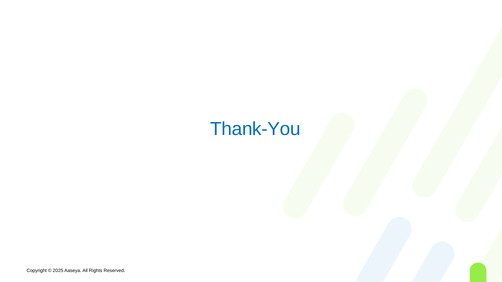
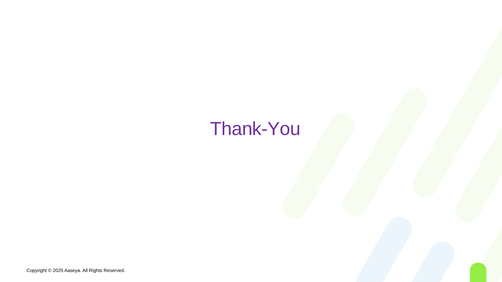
Thank-You colour: blue -> purple
